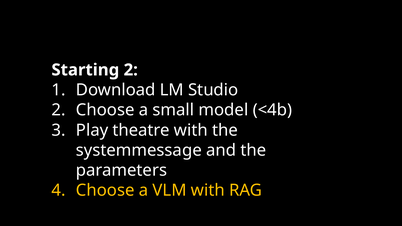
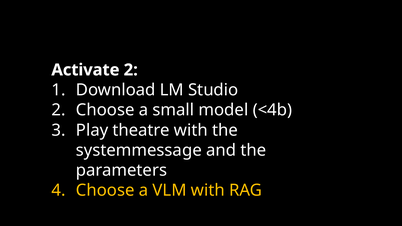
Starting: Starting -> Activate
